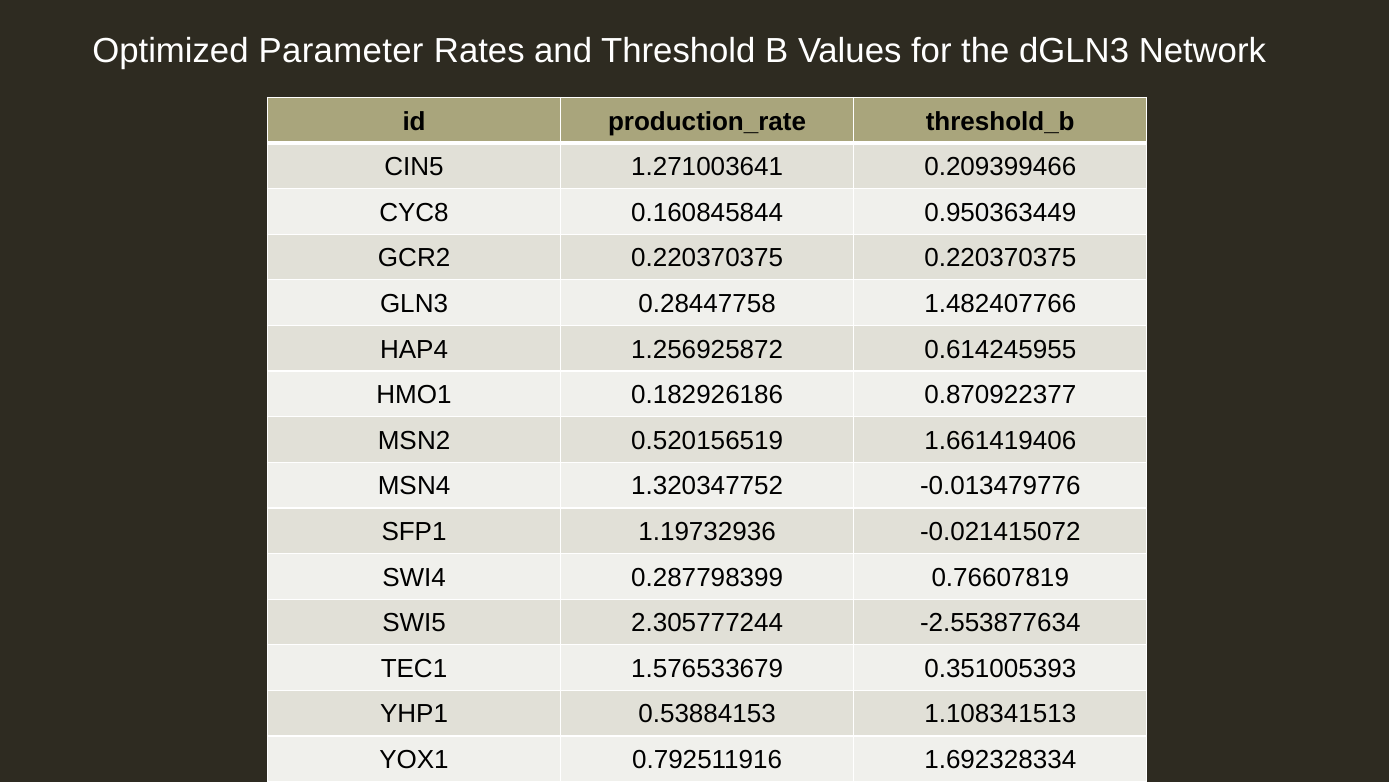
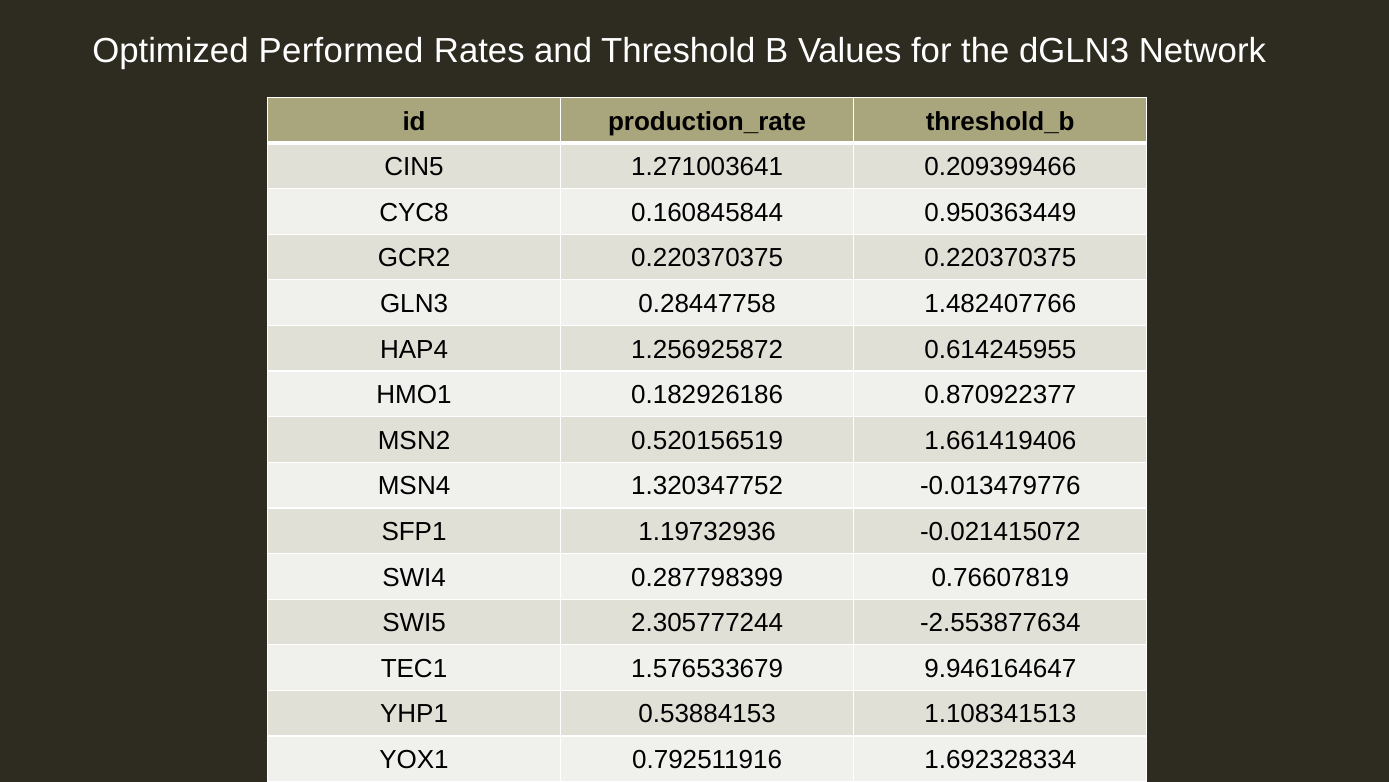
Parameter: Parameter -> Performed
0.351005393: 0.351005393 -> 9.946164647
